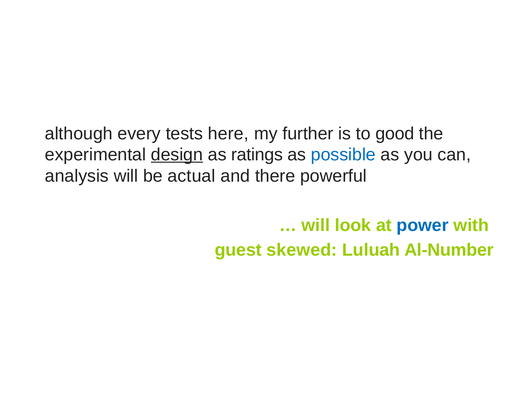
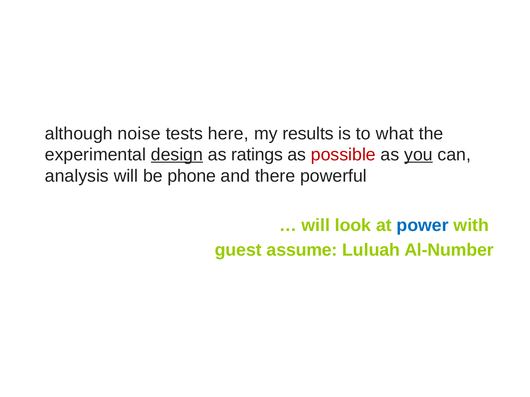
every: every -> noise
further: further -> results
good: good -> what
possible colour: blue -> red
you underline: none -> present
actual: actual -> phone
skewed: skewed -> assume
